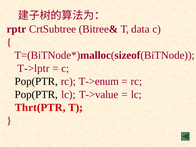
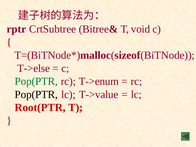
data: data -> void
T->lptr: T->lptr -> T->else
Pop(PTR at (36, 81) colour: black -> green
Thrt(PTR: Thrt(PTR -> Root(PTR
